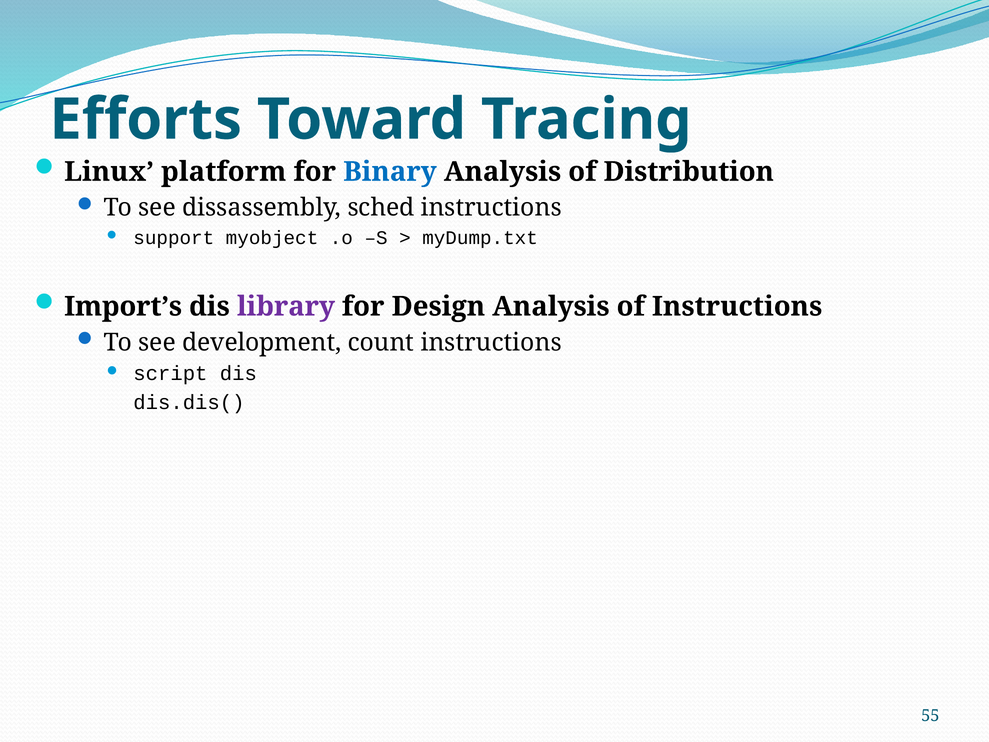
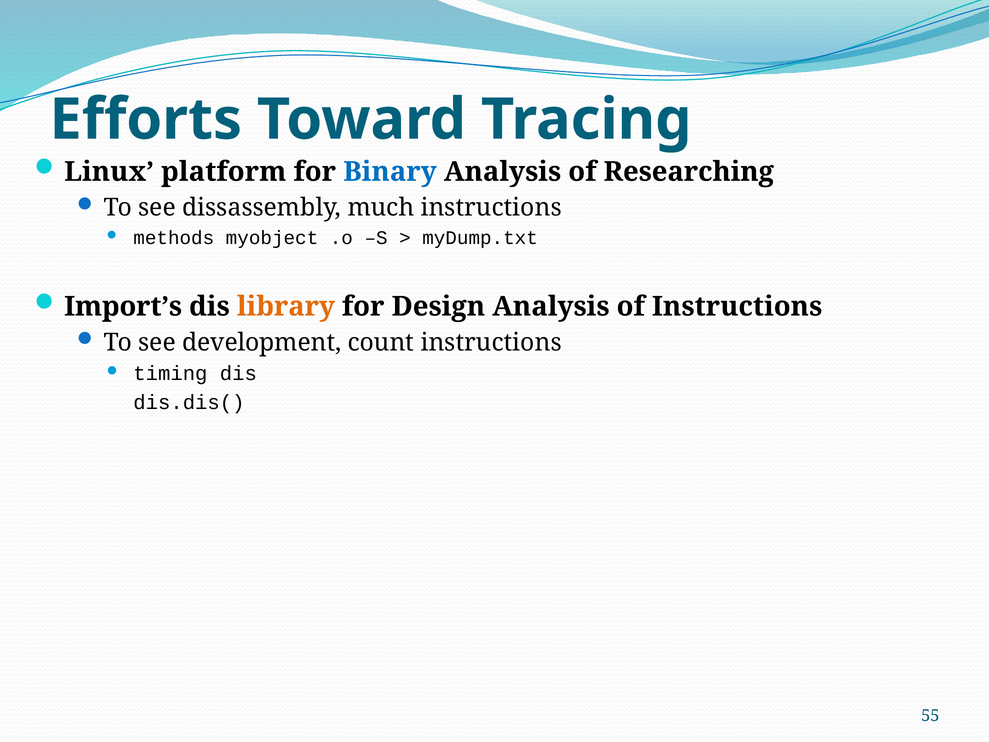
Distribution: Distribution -> Researching
sched: sched -> much
support: support -> methods
library colour: purple -> orange
script: script -> timing
